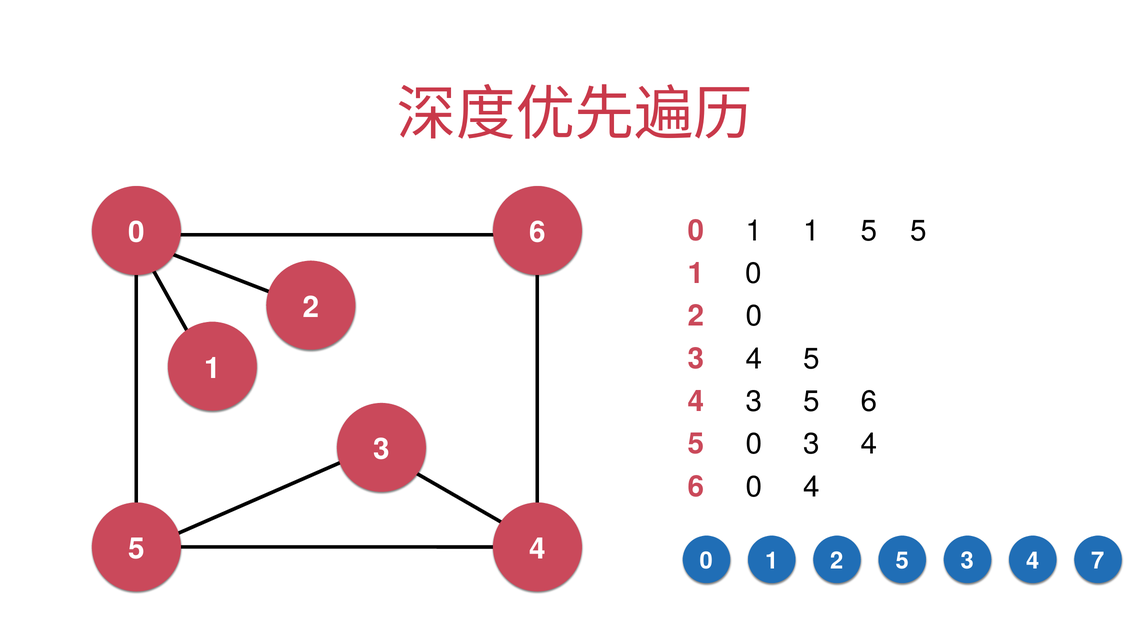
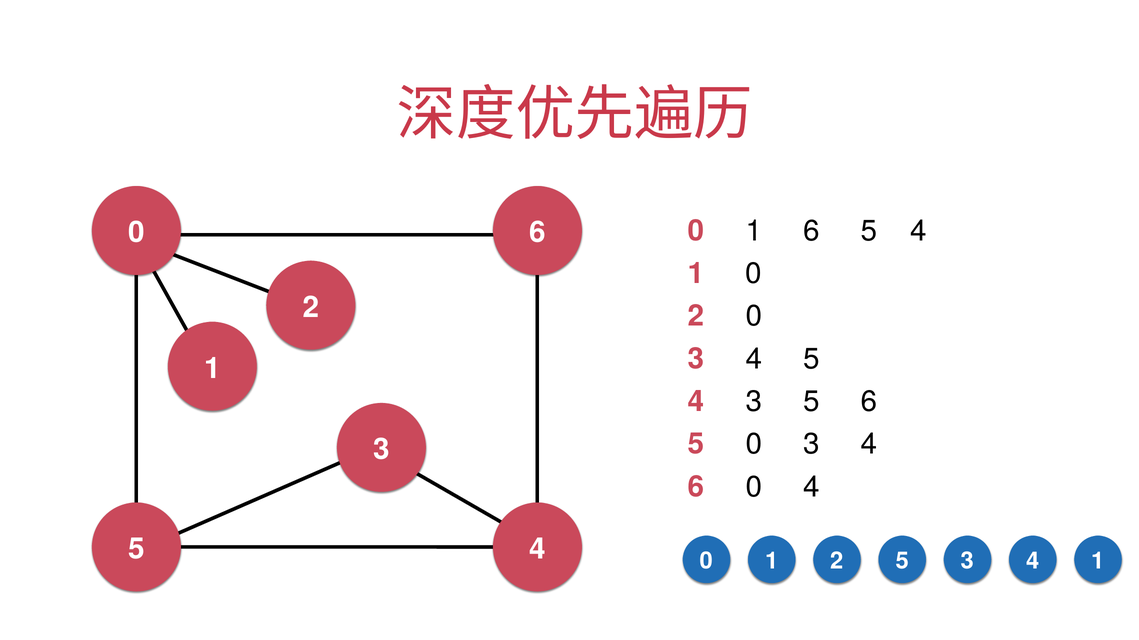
1 1: 1 -> 6
5 at (919, 231): 5 -> 4
7 at (1098, 562): 7 -> 1
